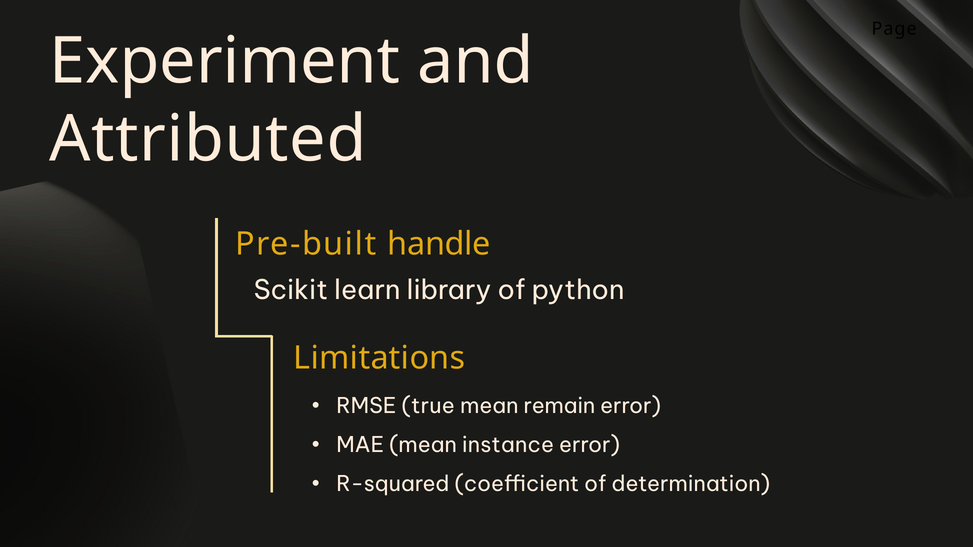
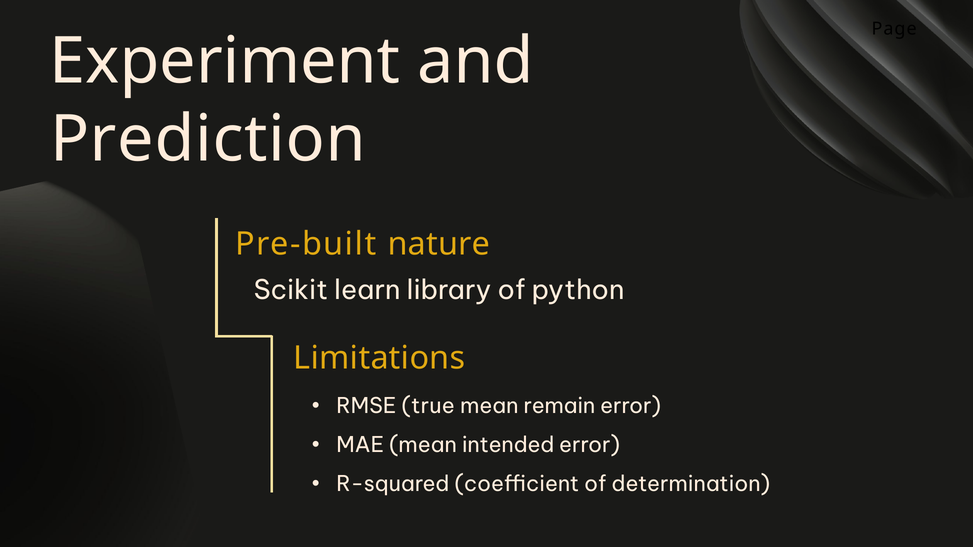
Attributed: Attributed -> Prediction
handle: handle -> nature
instance: instance -> intended
